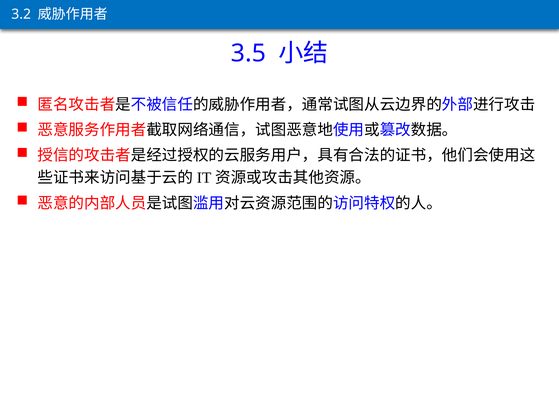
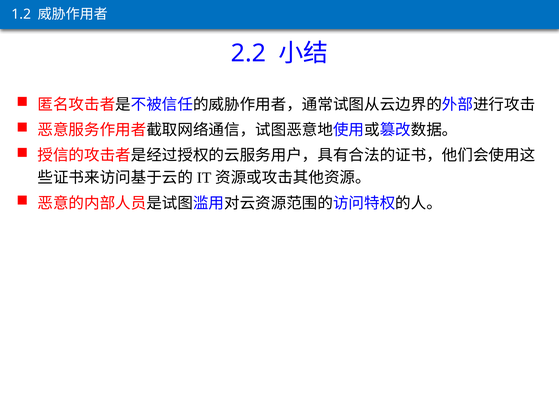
3.2: 3.2 -> 1.2
3.5: 3.5 -> 2.2
